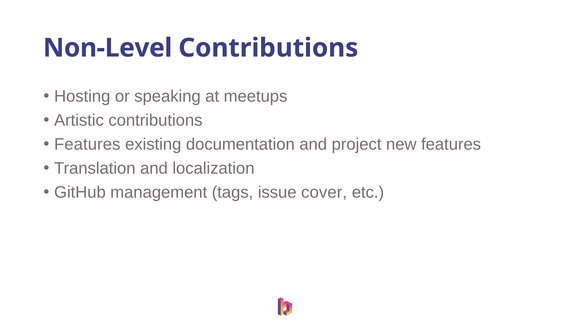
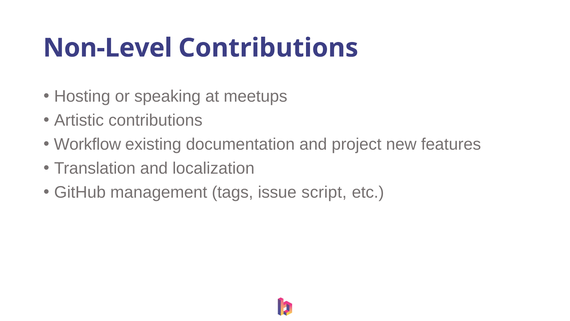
Features at (87, 144): Features -> Workflow
cover: cover -> script
